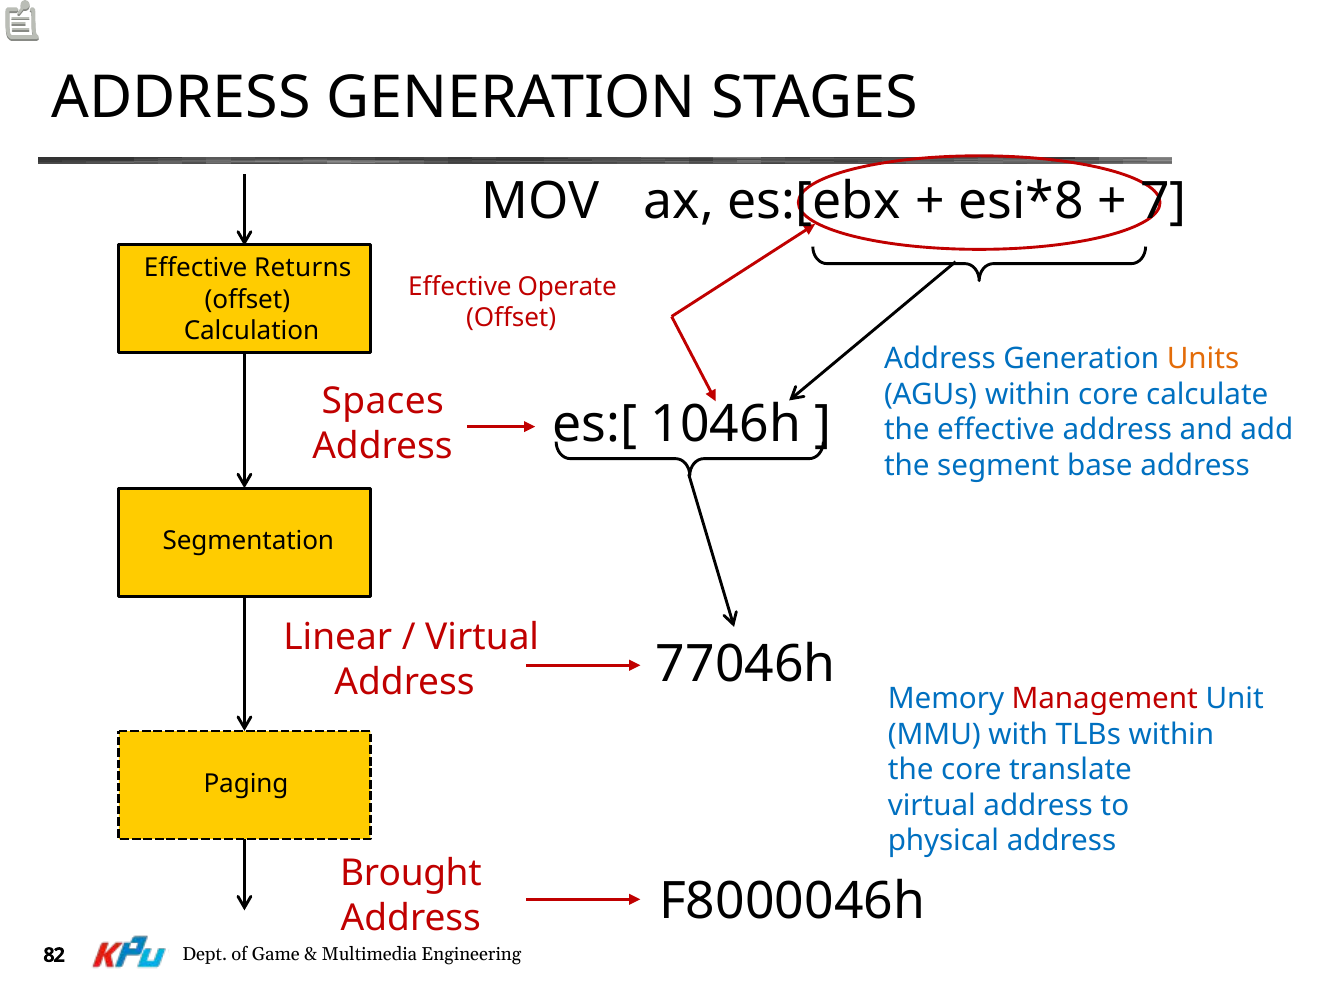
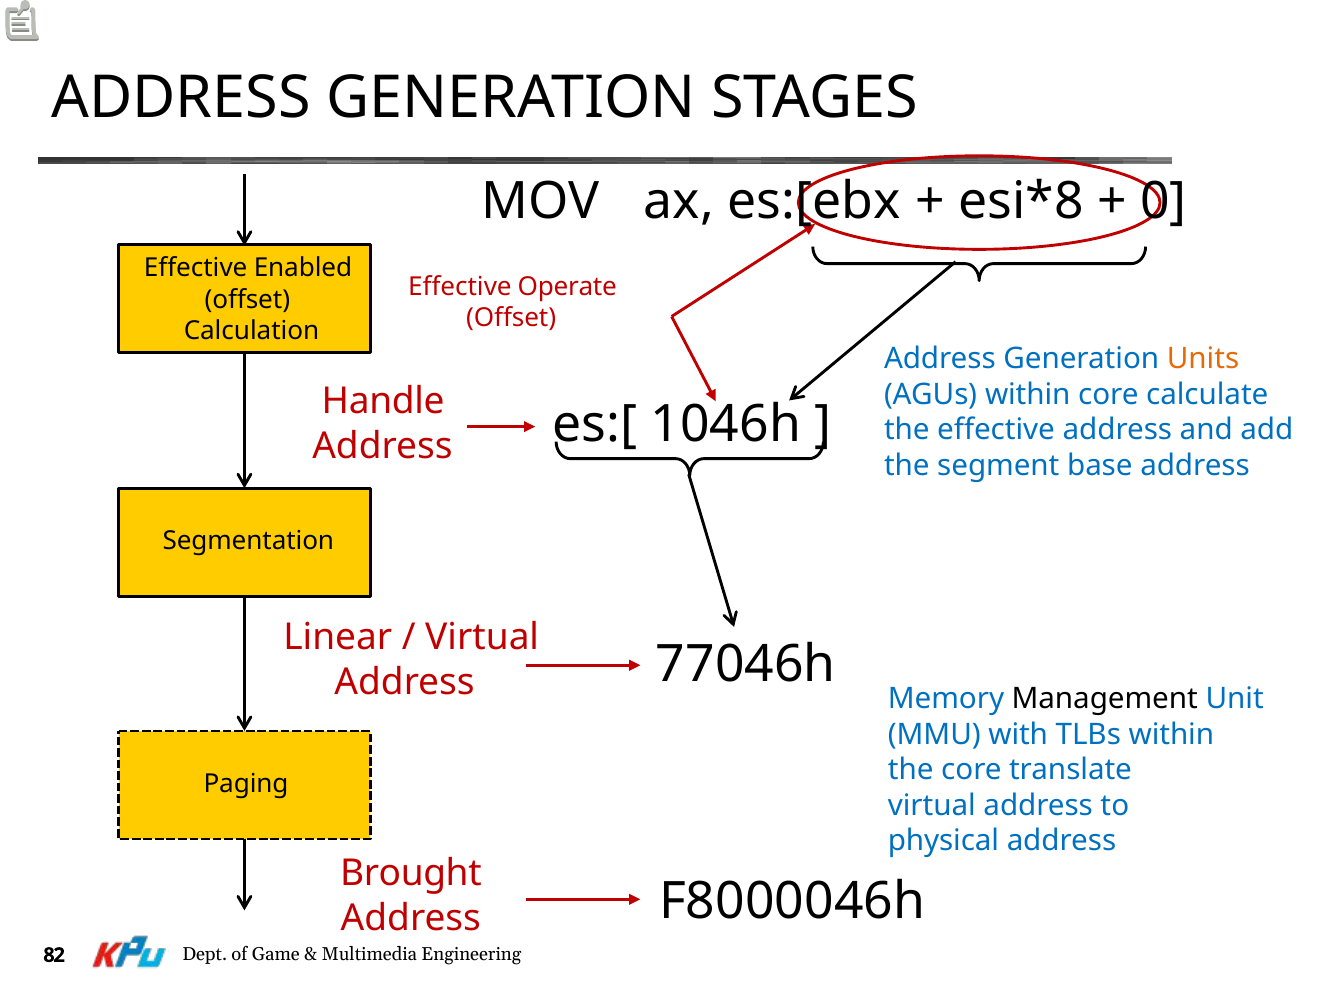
7: 7 -> 0
Returns: Returns -> Enabled
Spaces: Spaces -> Handle
Management colour: red -> black
